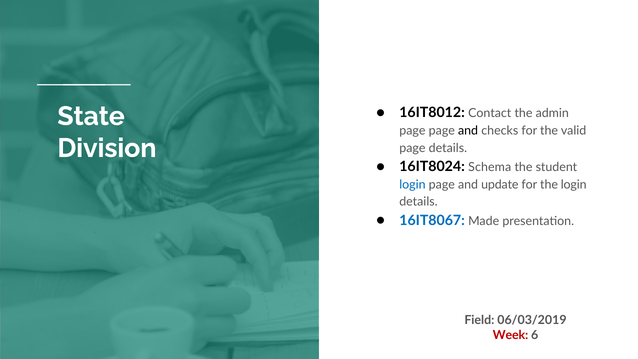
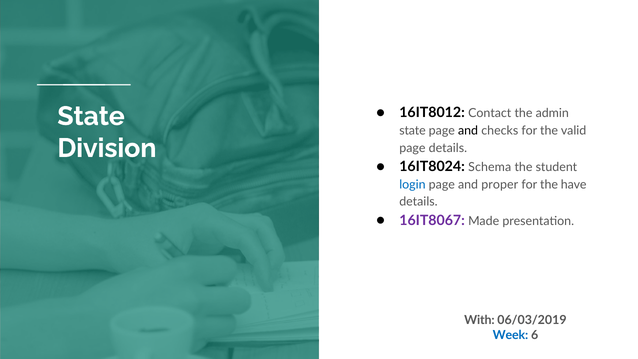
page at (412, 131): page -> state
update: update -> proper
the login: login -> have
16IT8067 colour: blue -> purple
Field: Field -> With
Week colour: red -> blue
